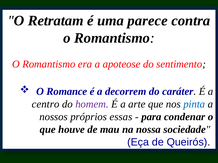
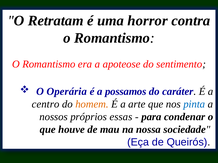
parece: parece -> horror
Romance: Romance -> Operária
decorrem: decorrem -> possamos
homem colour: purple -> orange
